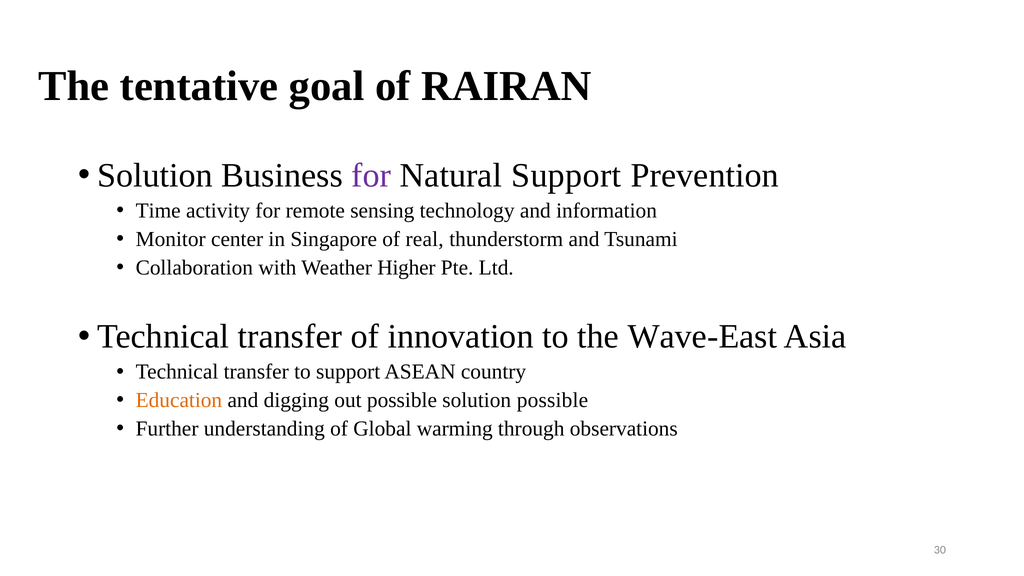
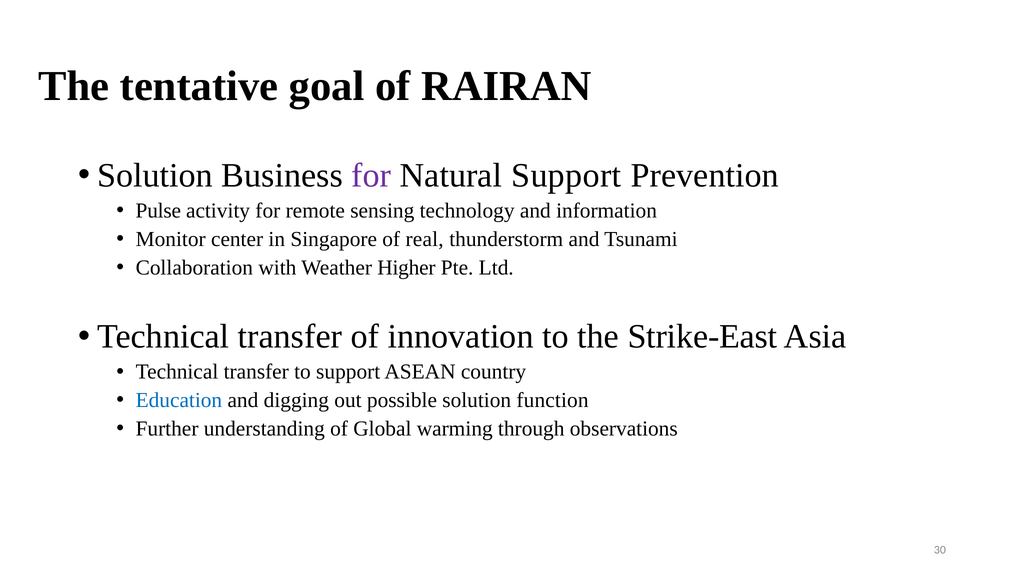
Time: Time -> Pulse
Wave-East: Wave-East -> Strike-East
Education colour: orange -> blue
solution possible: possible -> function
